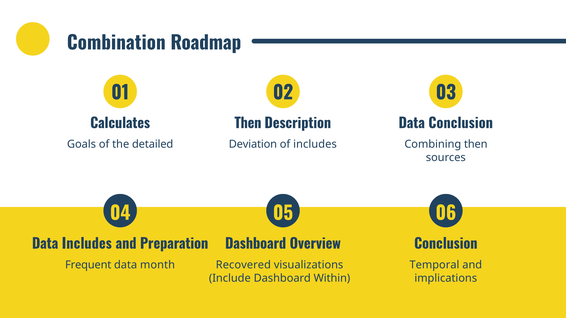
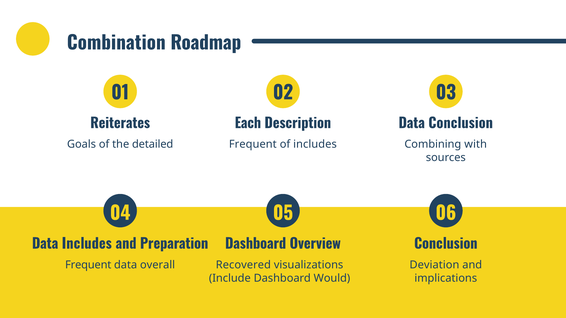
Calculates: Calculates -> Reiterates
Then at (248, 124): Then -> Each
Deviation at (253, 145): Deviation -> Frequent
Combining then: then -> with
month: month -> overall
Temporal: Temporal -> Deviation
Within: Within -> Would
